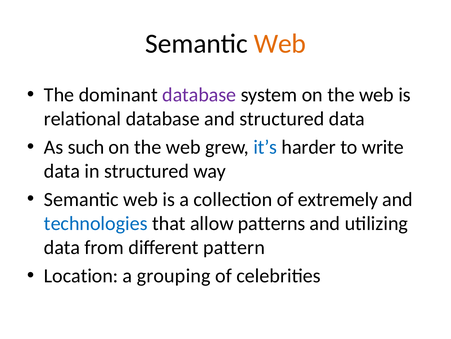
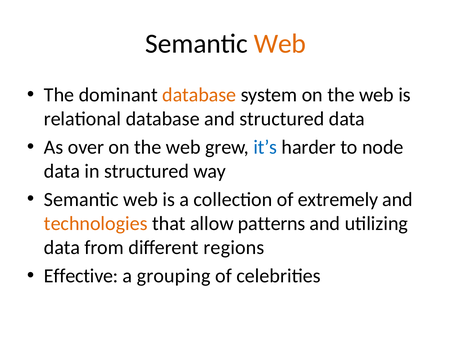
database at (199, 95) colour: purple -> orange
such: such -> over
write: write -> node
technologies colour: blue -> orange
pattern: pattern -> regions
Location: Location -> Effective
